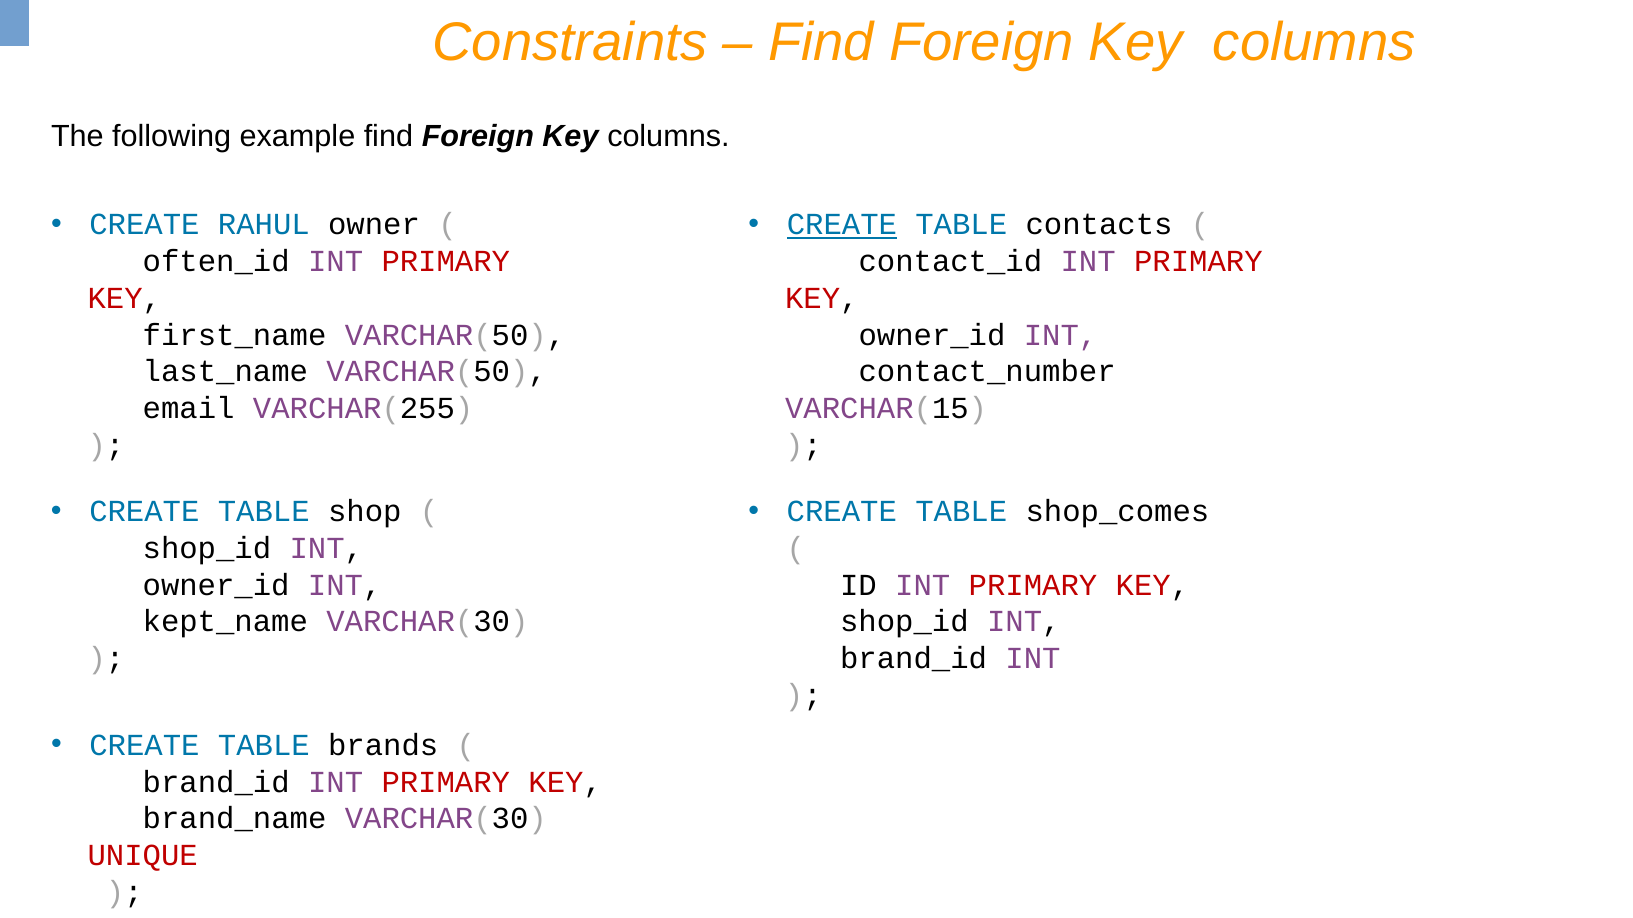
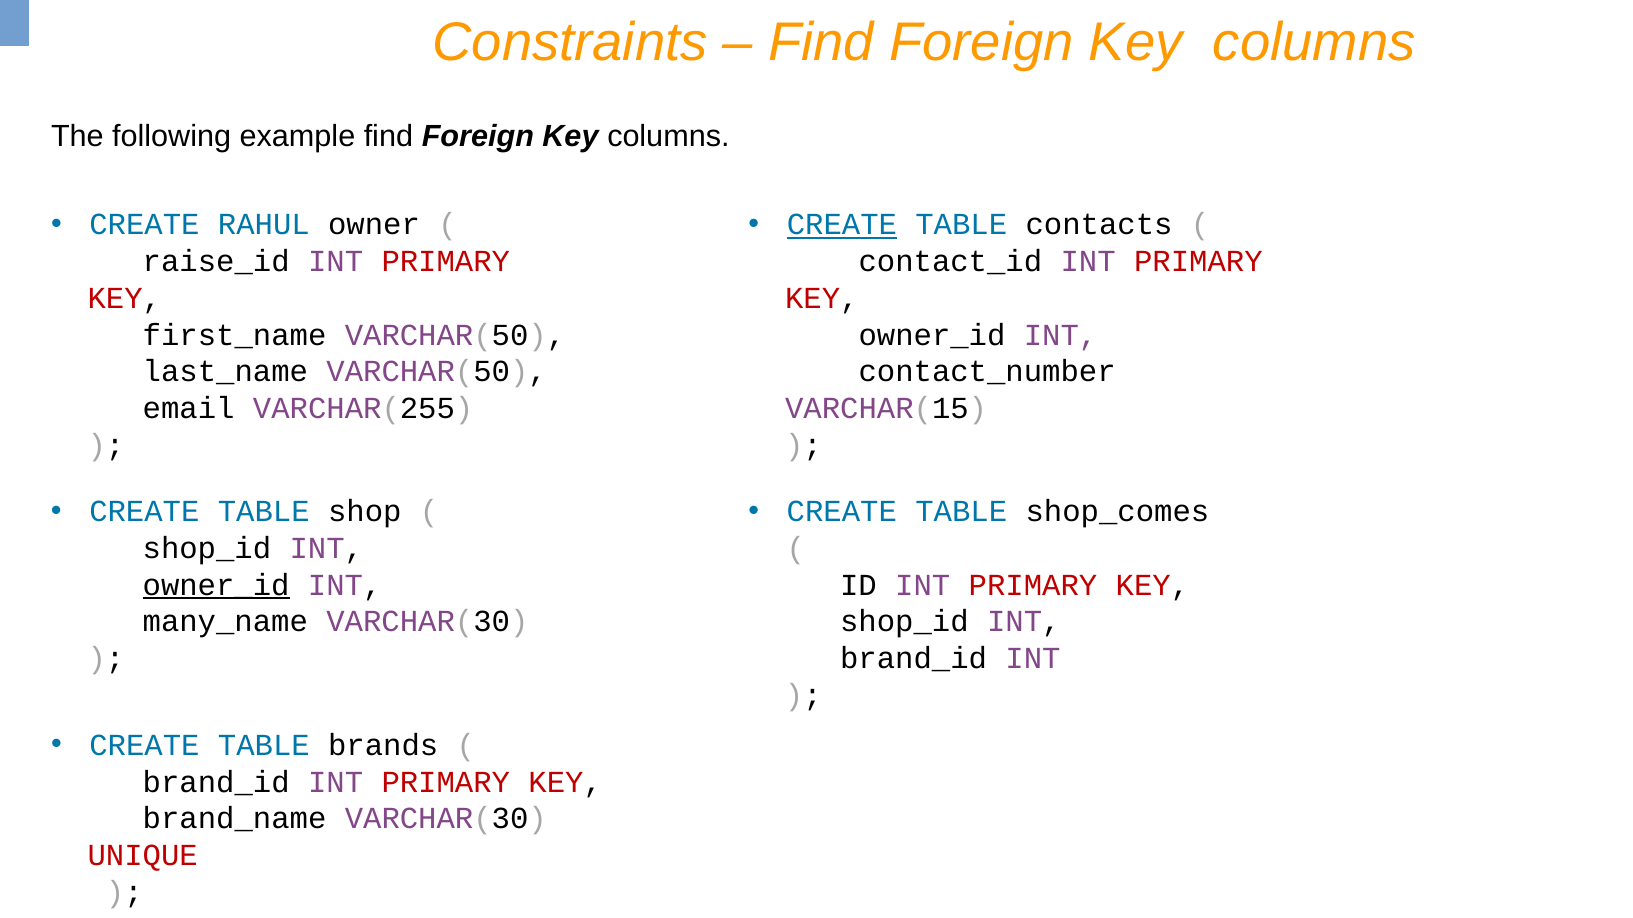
often_id: often_id -> raise_id
owner_id at (216, 586) underline: none -> present
kept_name: kept_name -> many_name
